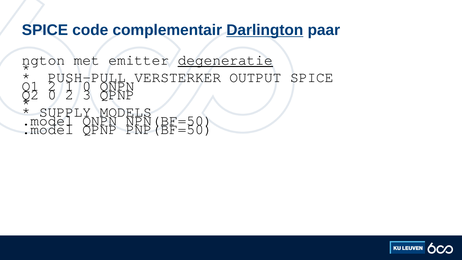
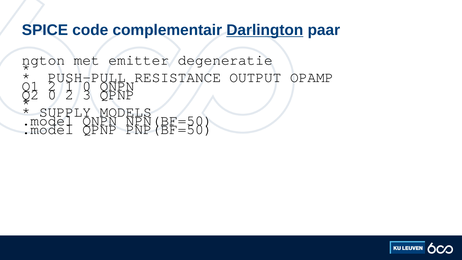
degeneratie underline: present -> none
VERSTERKER: VERSTERKER -> RESISTANCE
OUTPUT SPICE: SPICE -> OPAMP
